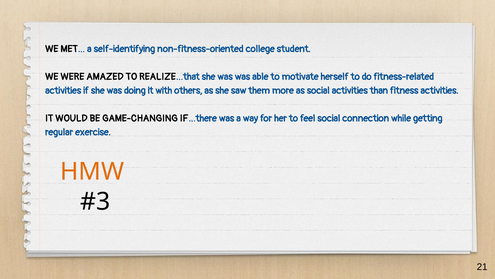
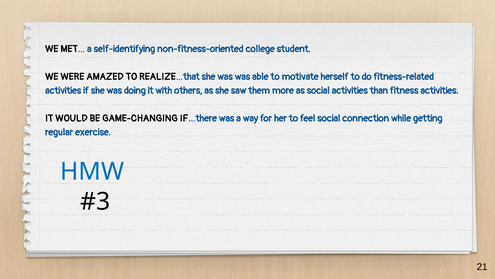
HMW colour: orange -> blue
